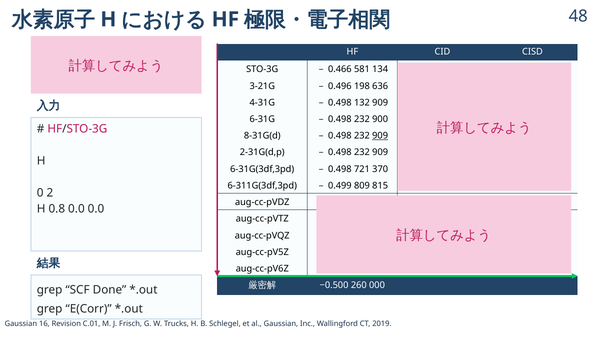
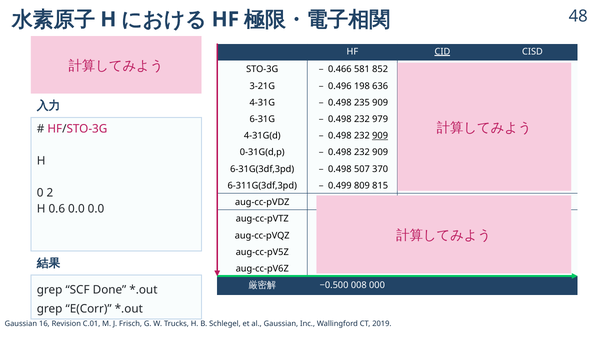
CID underline: none -> present
134: 134 -> 852
132: 132 -> 235
900: 900 -> 979
8-31G(d: 8-31G(d -> 4-31G(d
2-31G(d,p: 2-31G(d,p -> 0-31G(d,p
721: 721 -> 507
0.8: 0.8 -> 0.6
260: 260 -> 008
